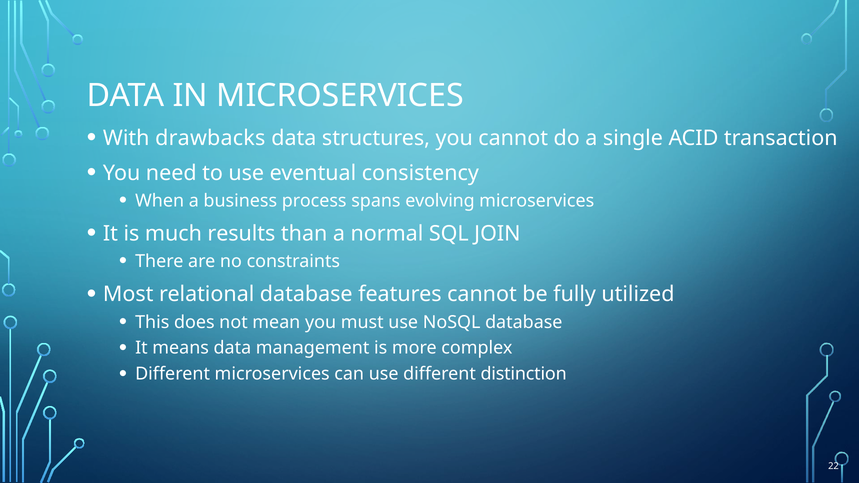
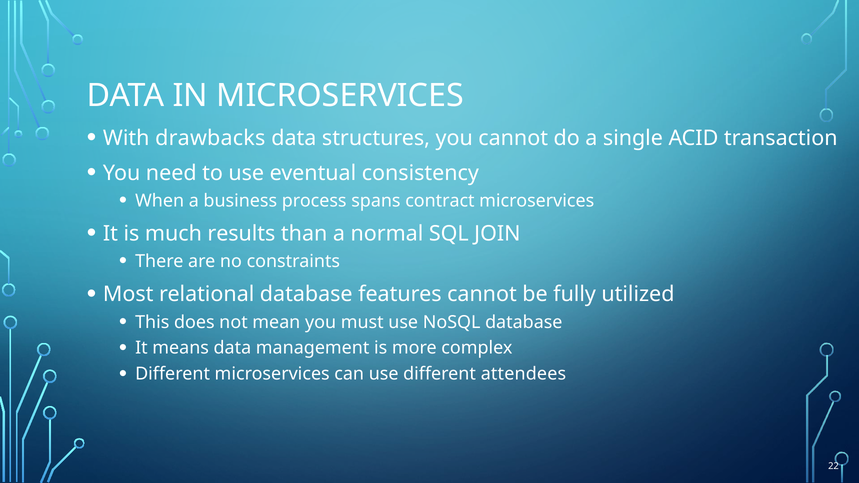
evolving: evolving -> contract
distinction: distinction -> attendees
